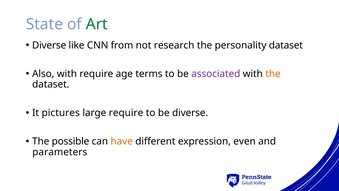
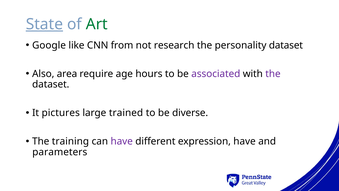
State underline: none -> present
Diverse at (49, 45): Diverse -> Google
Also with: with -> area
terms: terms -> hours
the at (273, 74) colour: orange -> purple
large require: require -> trained
possible: possible -> training
have at (122, 141) colour: orange -> purple
expression even: even -> have
